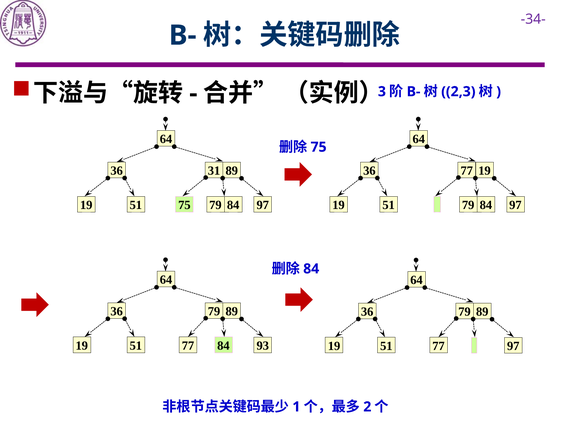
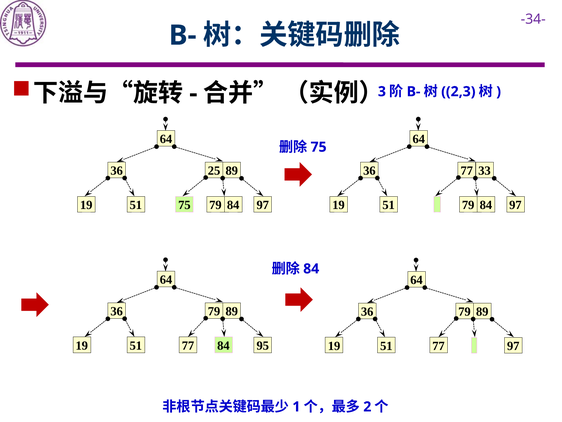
31: 31 -> 25
77 19: 19 -> 33
93: 93 -> 95
